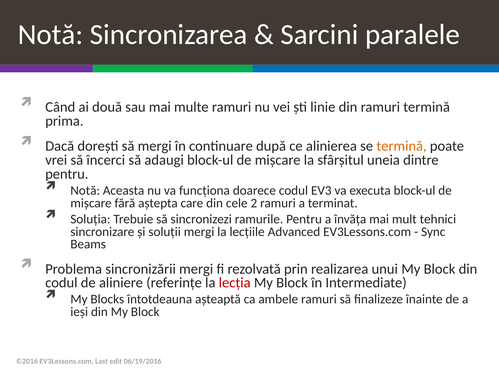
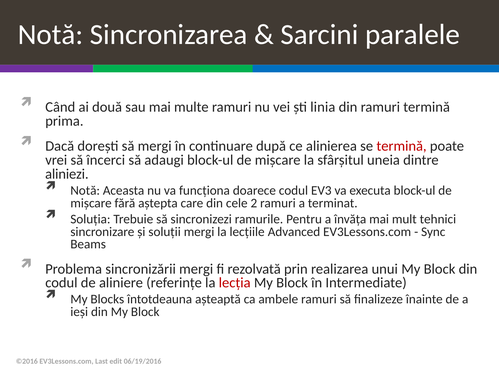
linie: linie -> linia
termină at (402, 146) colour: orange -> red
pentru at (67, 174): pentru -> aliniezi
